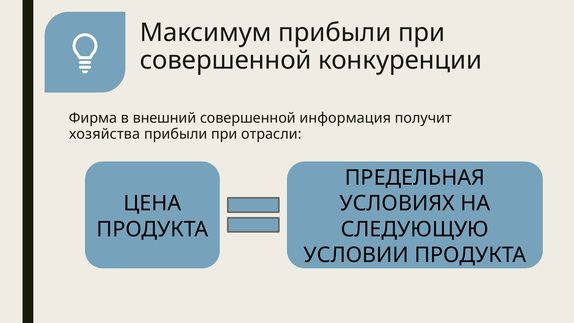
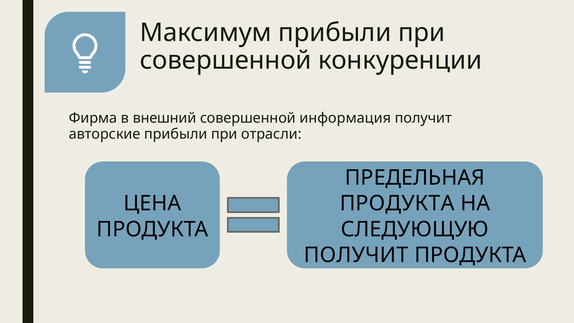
хозяйства: хозяйства -> авторские
УСЛОВИЯХ at (397, 203): УСЛОВИЯХ -> ПРОДУКТА
УСЛОВИИ at (356, 255): УСЛОВИИ -> ПОЛУЧИТ
